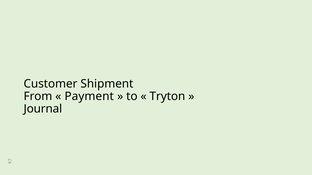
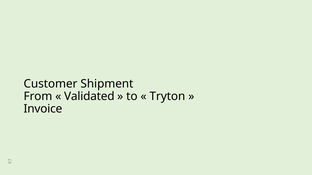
Payment: Payment -> Validated
Journal: Journal -> Invoice
